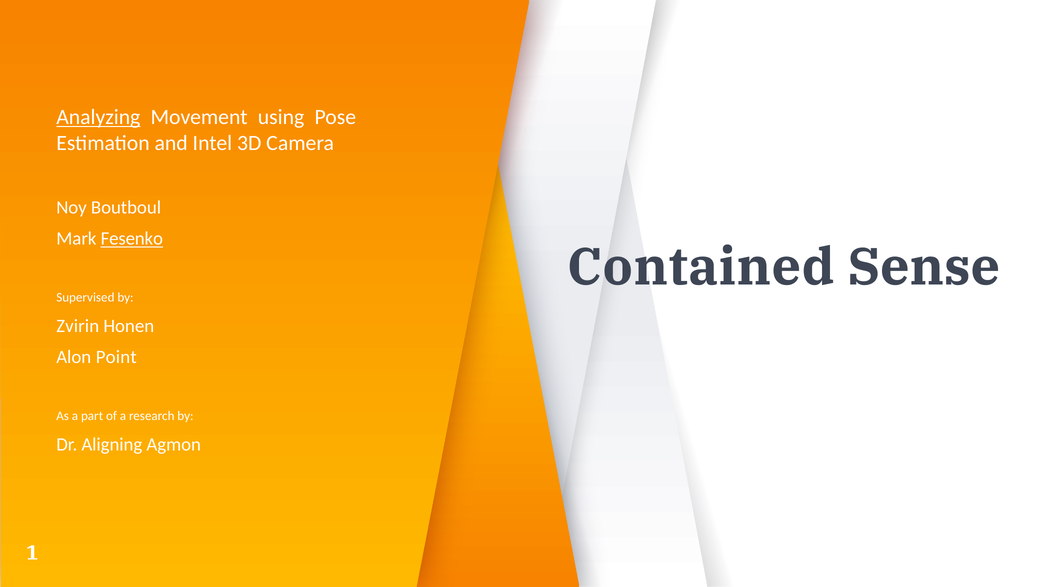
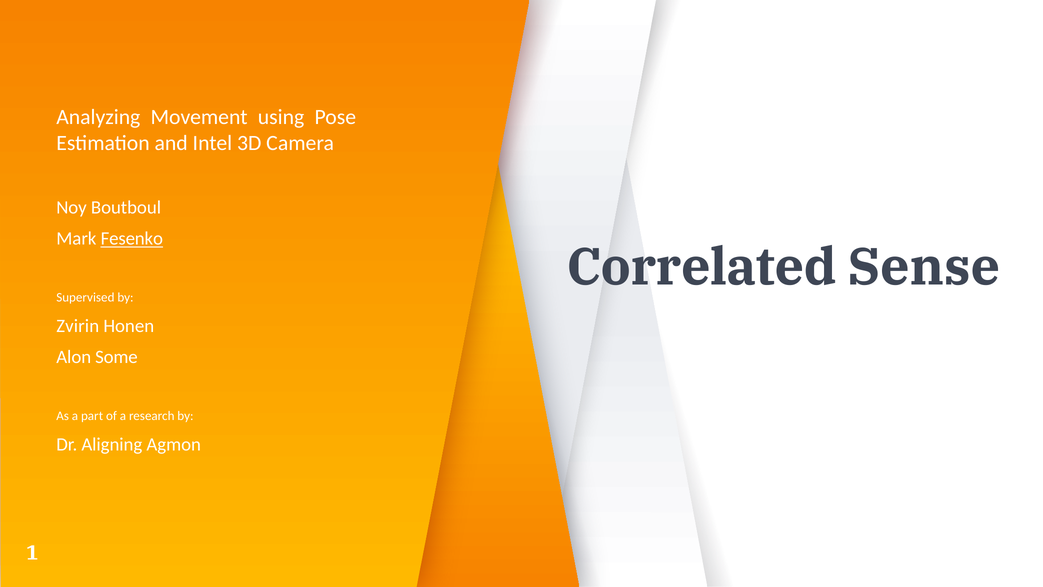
Analyzing underline: present -> none
Contained: Contained -> Correlated
Point: Point -> Some
